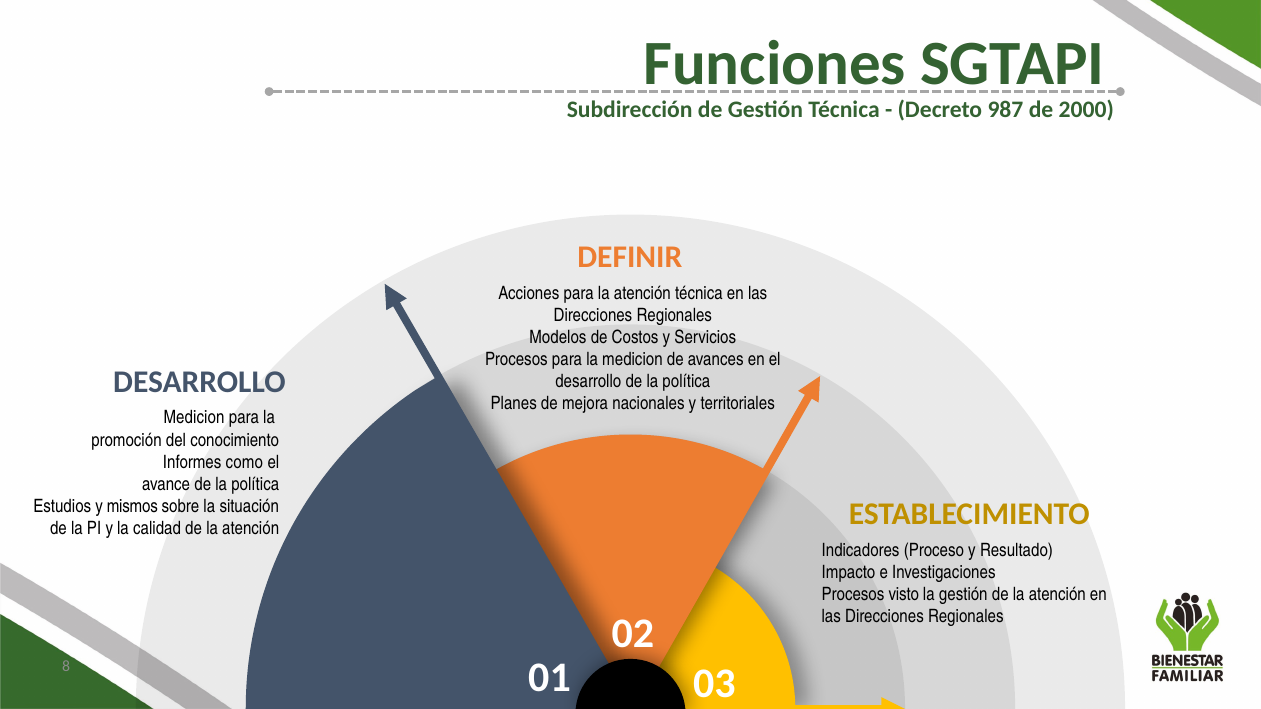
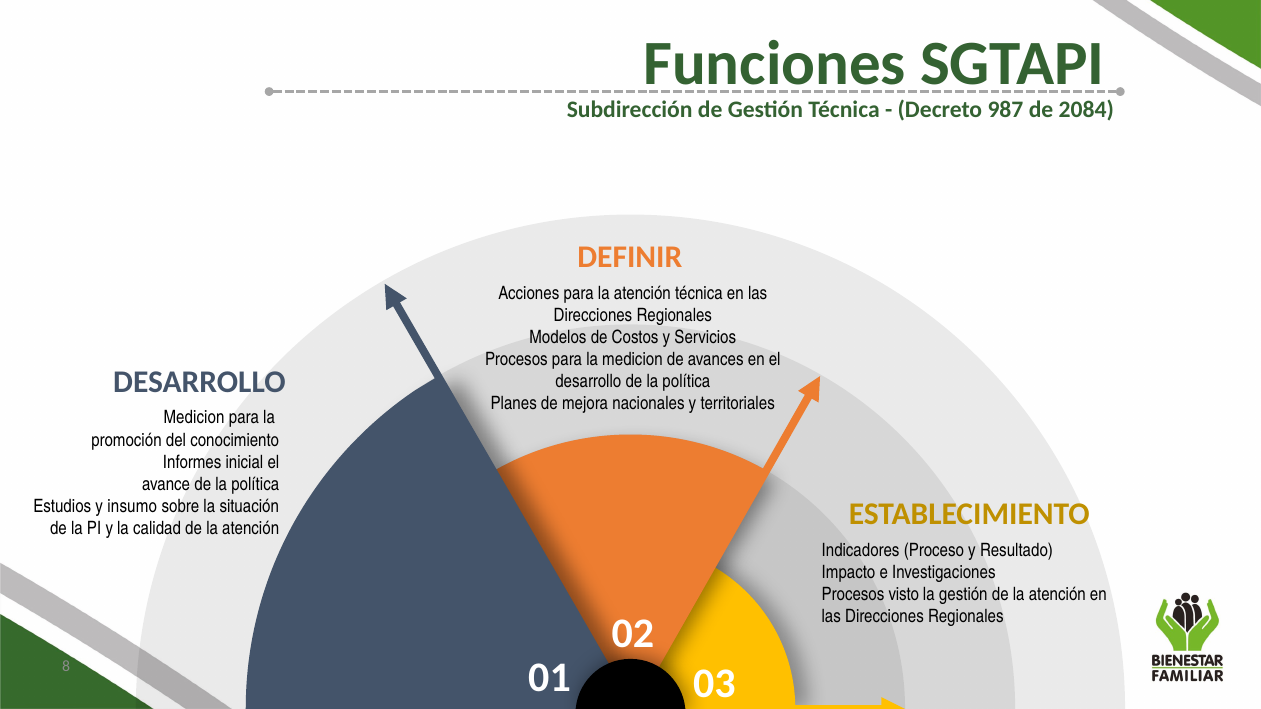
2000: 2000 -> 2084
como: como -> inicial
mismos: mismos -> insumo
